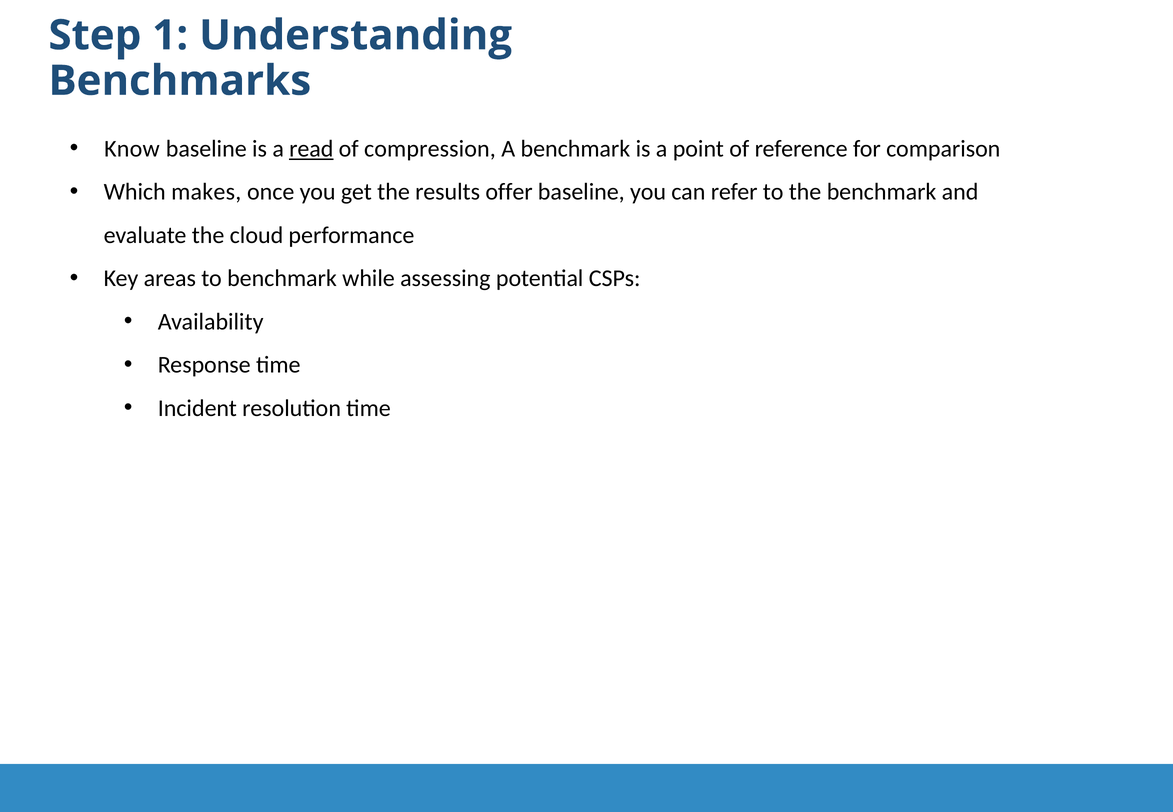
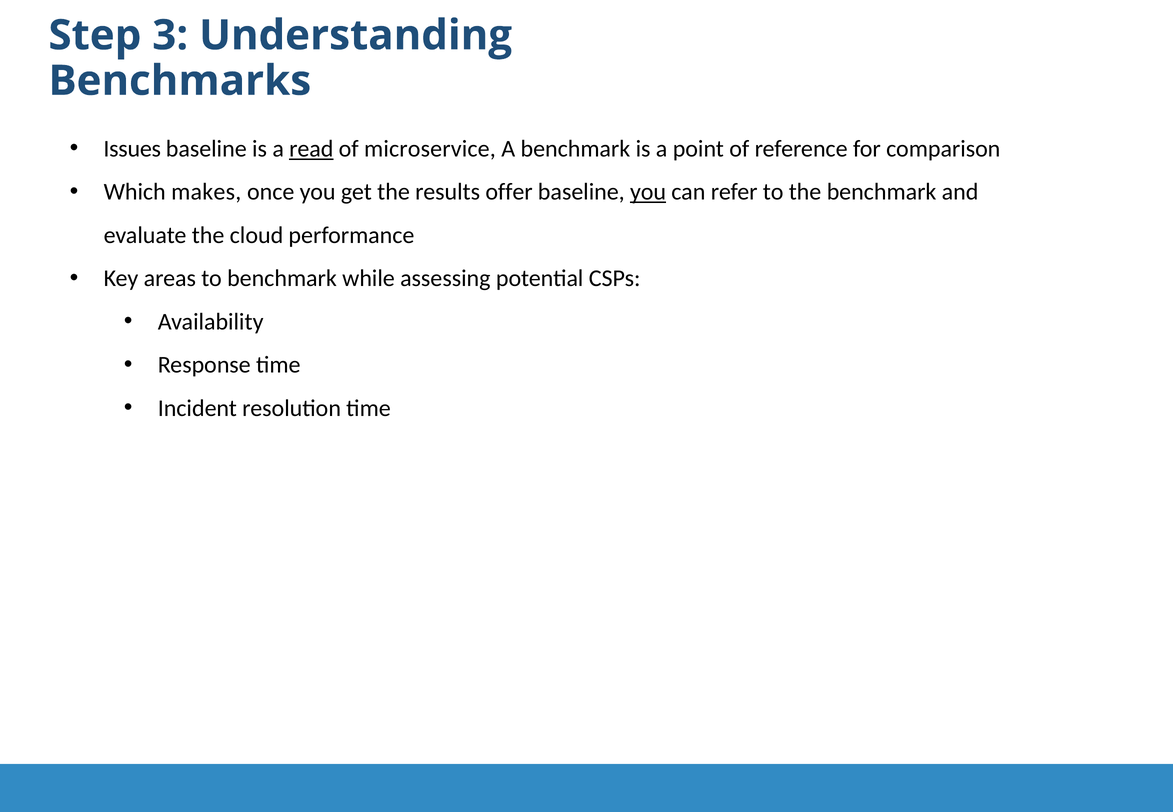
1: 1 -> 3
Know: Know -> Issues
compression: compression -> microservice
you at (648, 192) underline: none -> present
